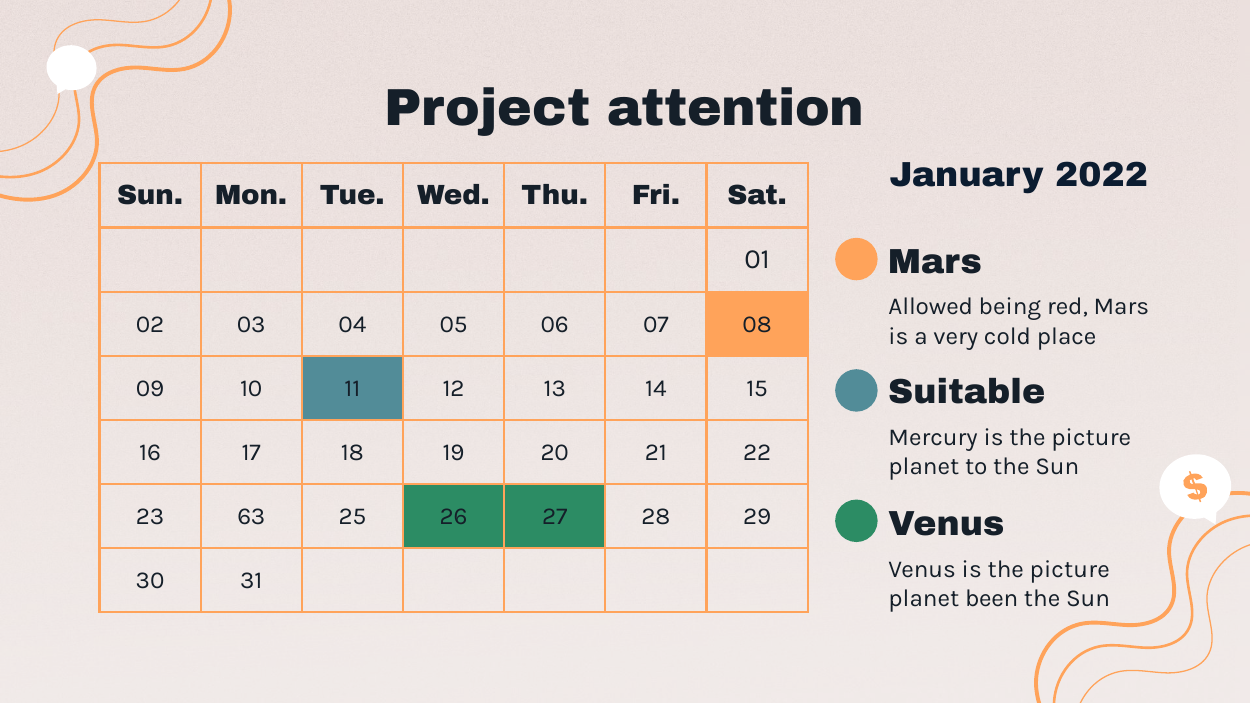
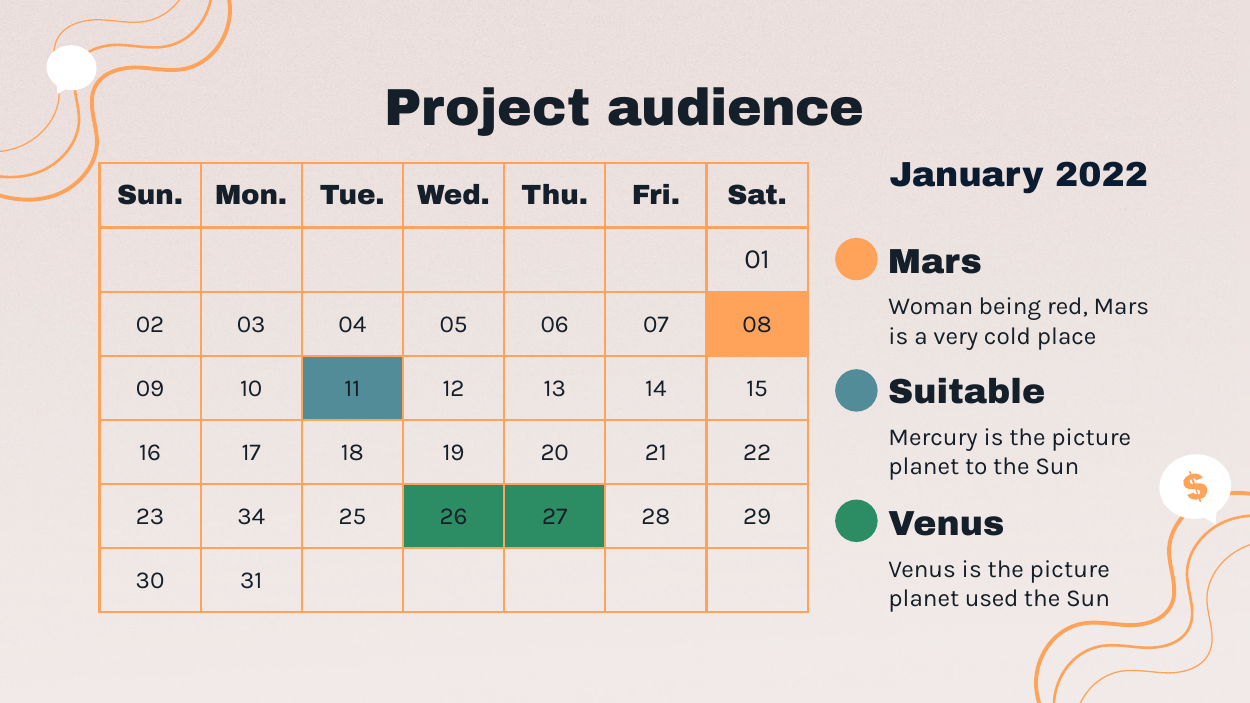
attention: attention -> audience
Allowed: Allowed -> Woman
63: 63 -> 34
been: been -> used
